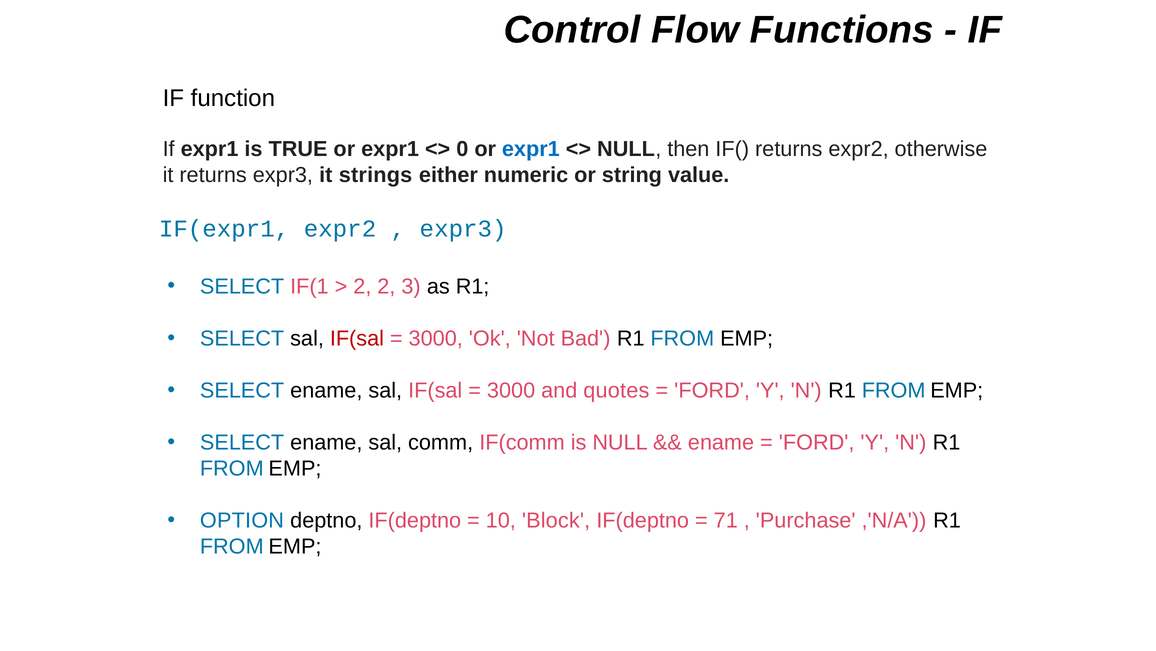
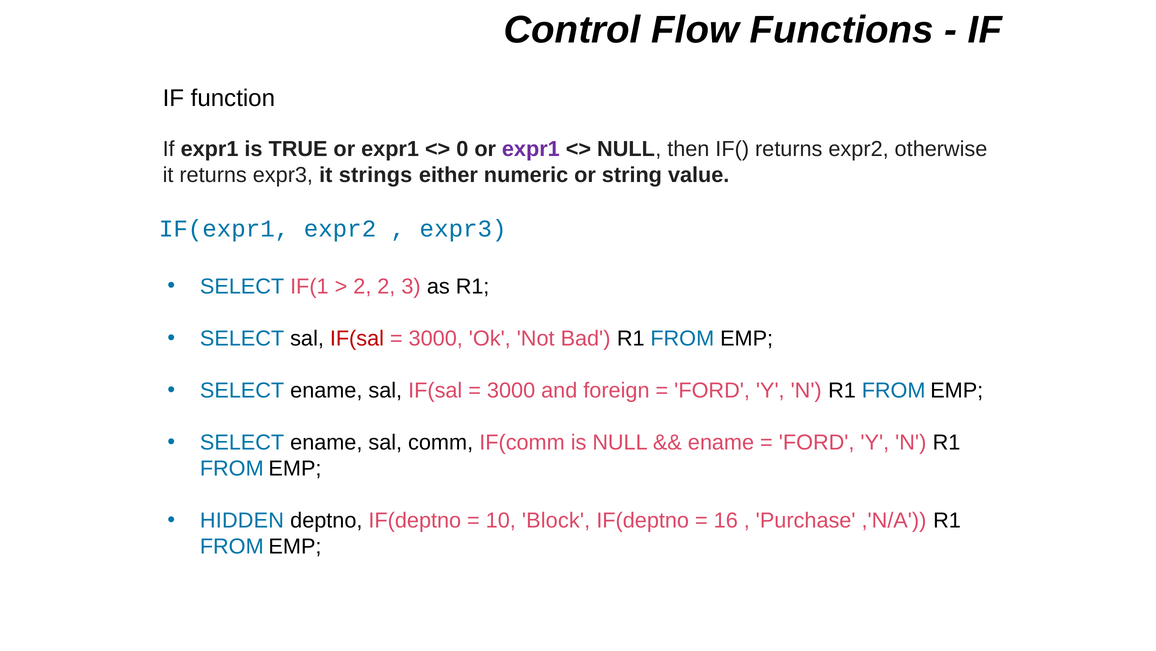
expr1 at (531, 149) colour: blue -> purple
quotes: quotes -> foreign
OPTION: OPTION -> HIDDEN
71: 71 -> 16
